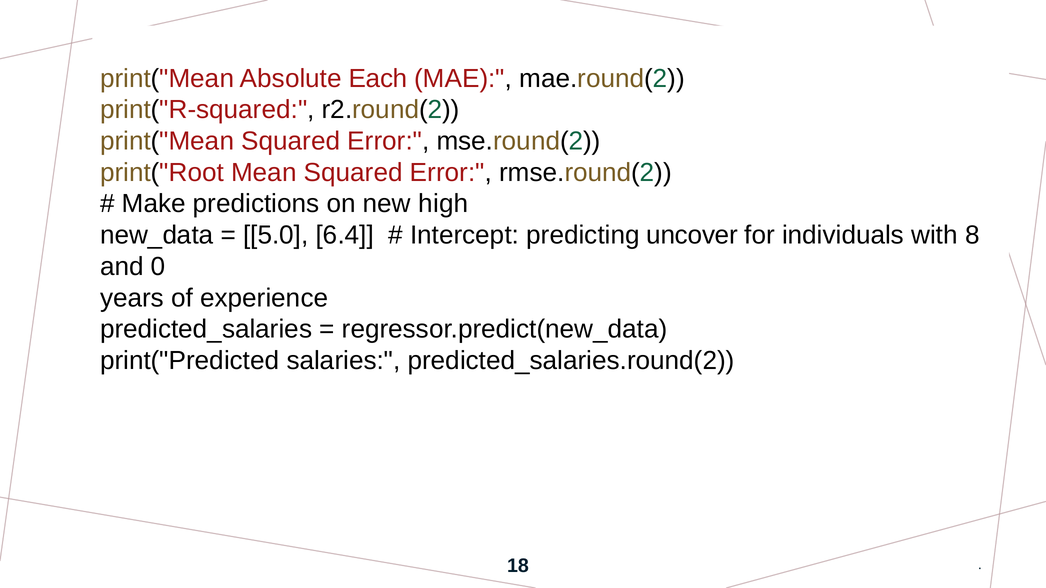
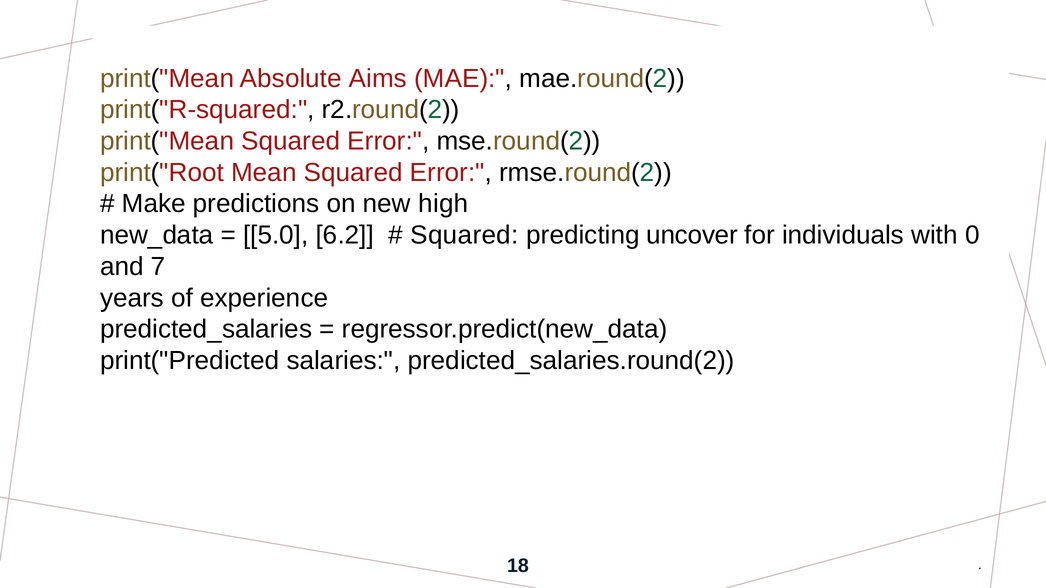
Each: Each -> Aims
6.4: 6.4 -> 6.2
Intercept at (465, 235): Intercept -> Squared
8: 8 -> 0
0: 0 -> 7
